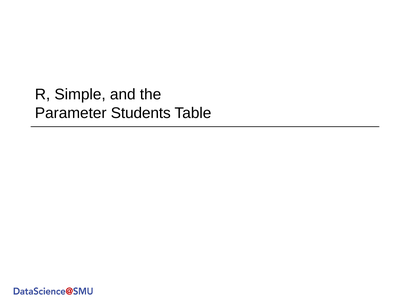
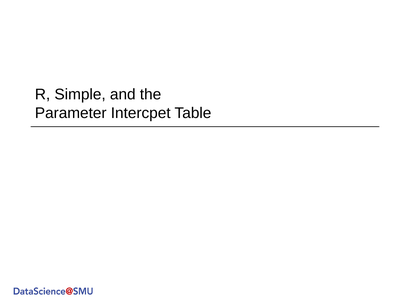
Students: Students -> Intercpet
